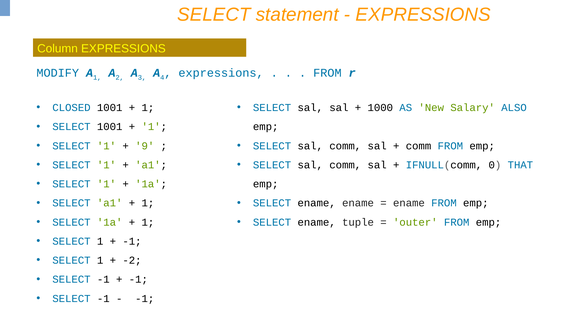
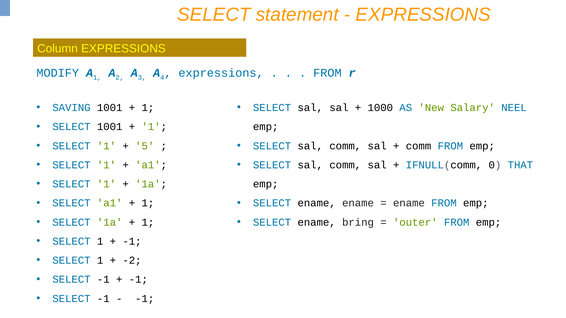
CLOSED: CLOSED -> SAVING
ALSO: ALSO -> NEEL
9: 9 -> 5
tuple: tuple -> bring
